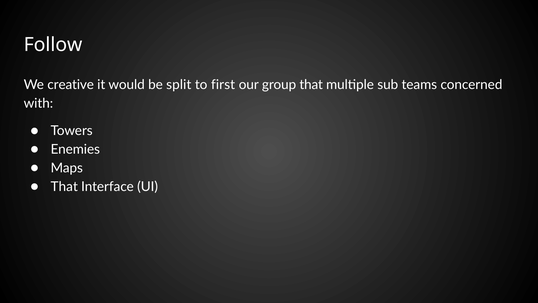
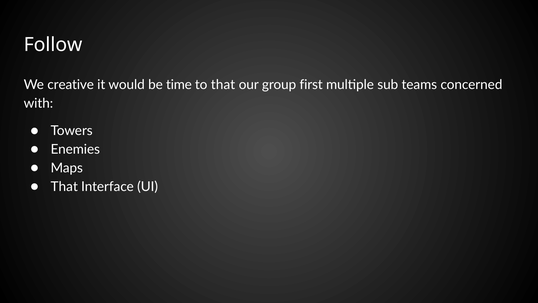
split: split -> time
to first: first -> that
group that: that -> first
